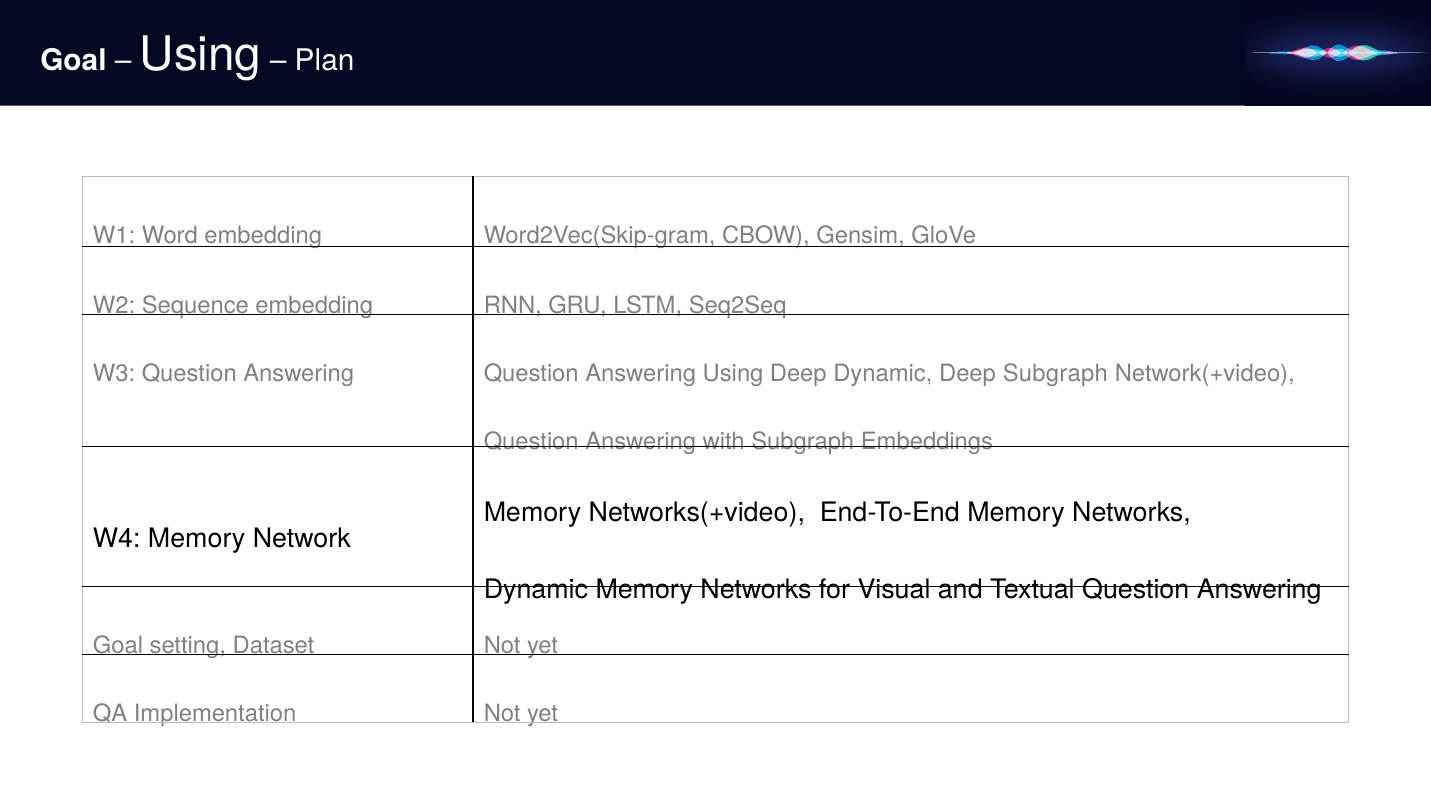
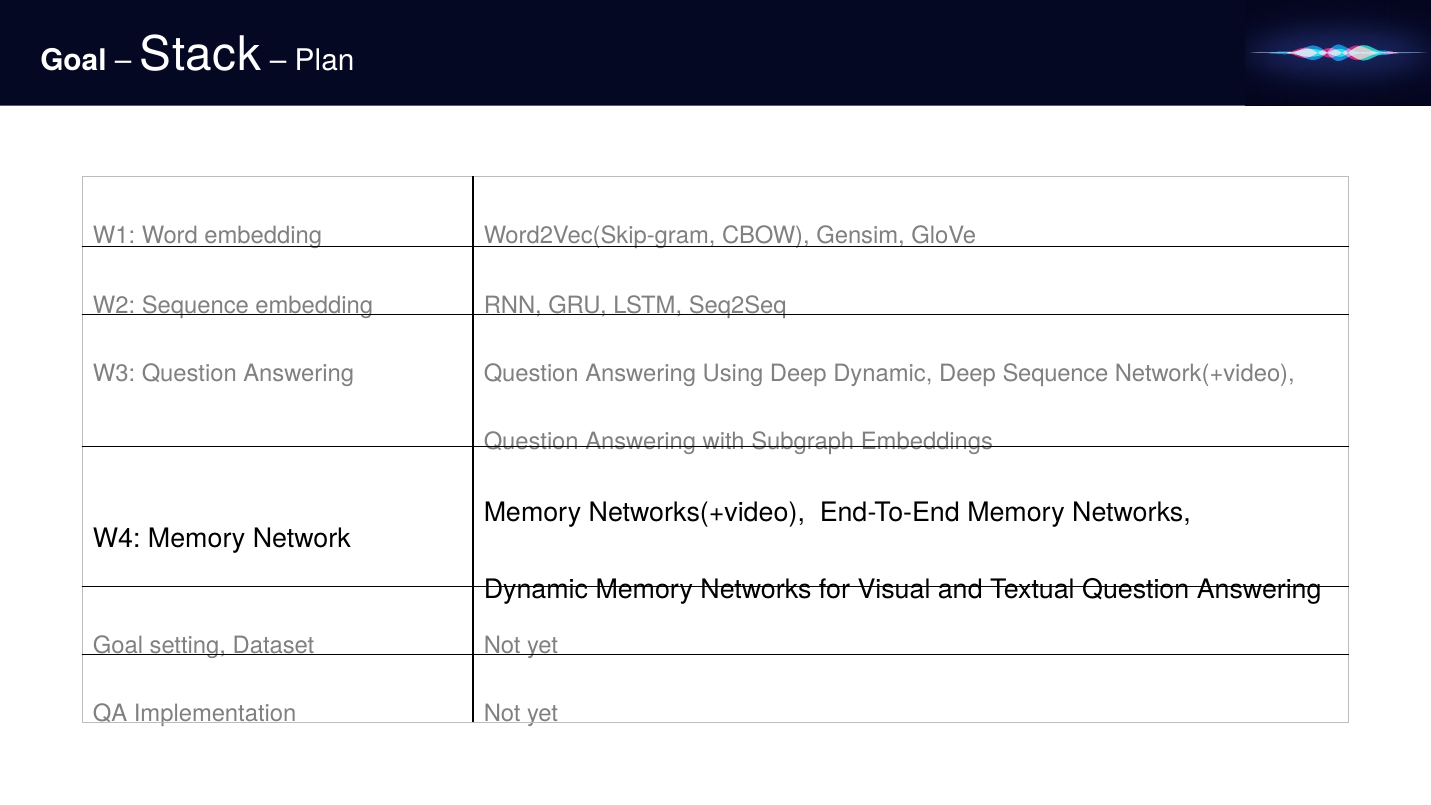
Using at (201, 55): Using -> Stack
Deep Subgraph: Subgraph -> Sequence
